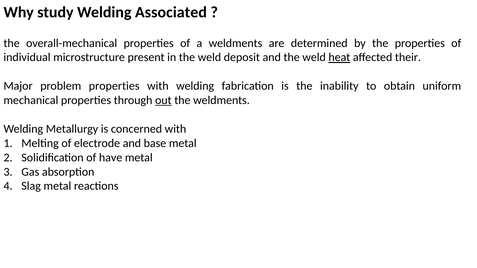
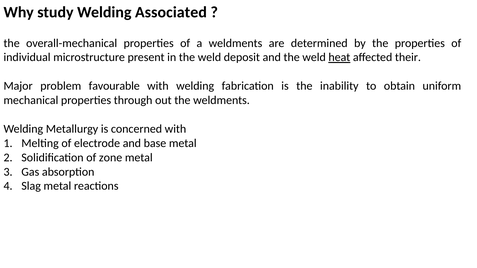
problem properties: properties -> favourable
out underline: present -> none
have: have -> zone
